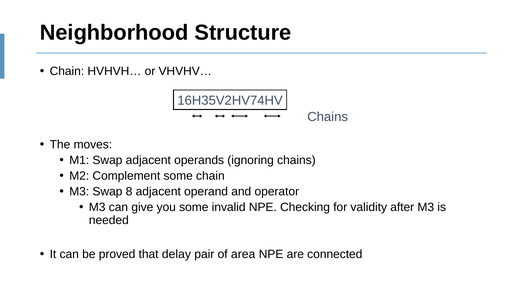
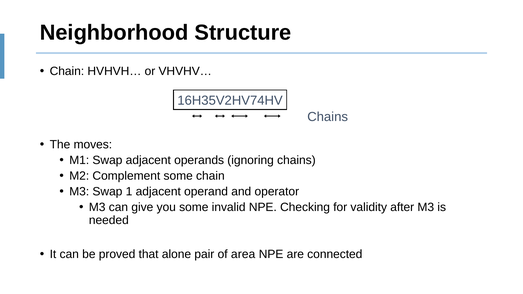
8: 8 -> 1
delay: delay -> alone
